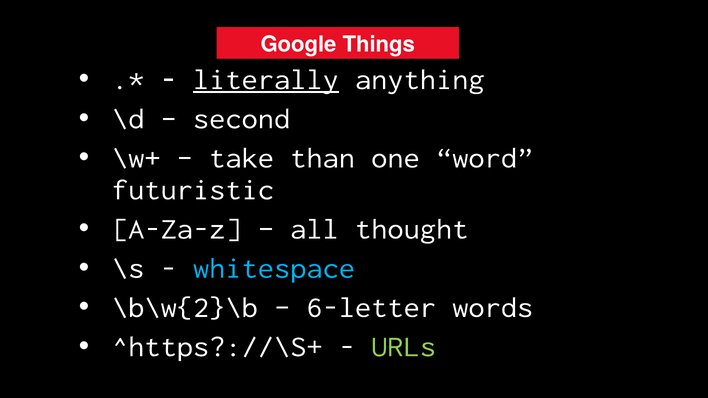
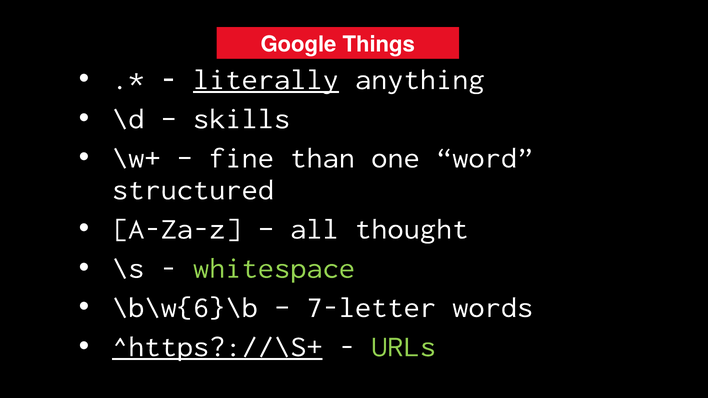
second: second -> skills
take: take -> fine
futuristic: futuristic -> structured
whitespace colour: light blue -> light green
\b\w{2}\b: \b\w{2}\b -> \b\w{6}\b
6-letter: 6-letter -> 7-letter
^https?://\S+ underline: none -> present
